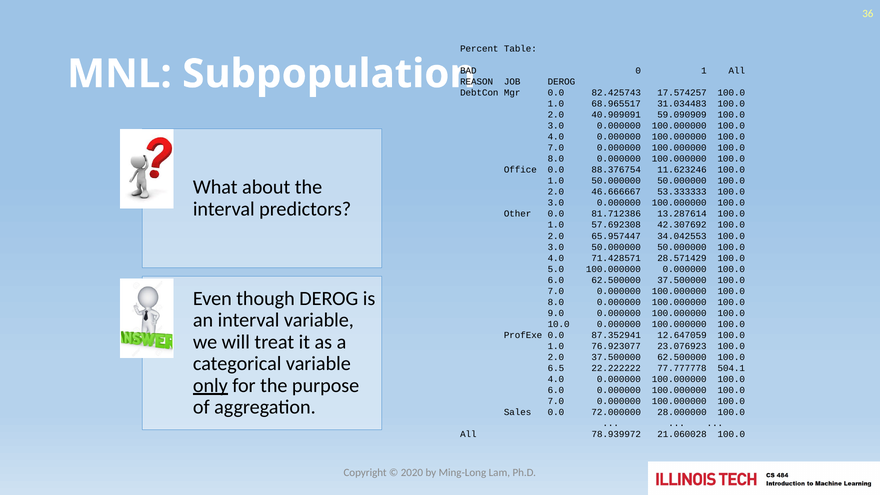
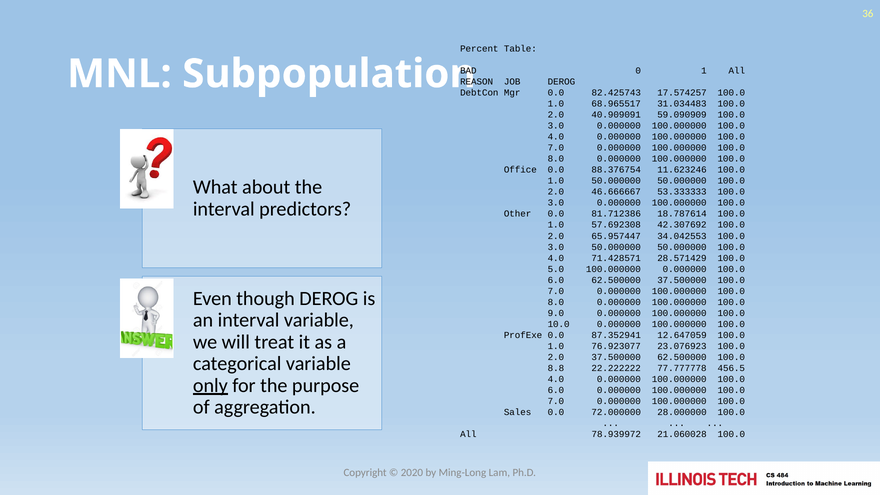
13.287614: 13.287614 -> 18.787614
6.5: 6.5 -> 8.8
504.1: 504.1 -> 456.5
